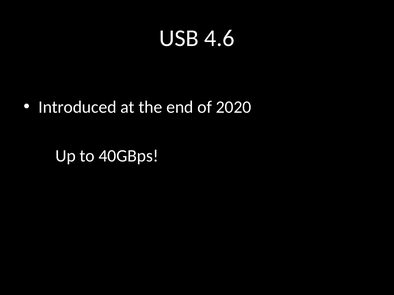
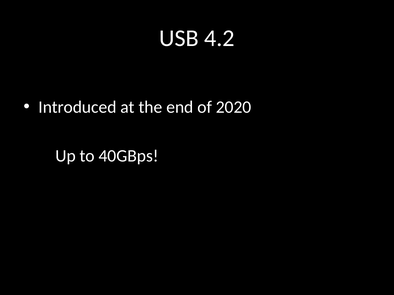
4.6: 4.6 -> 4.2
